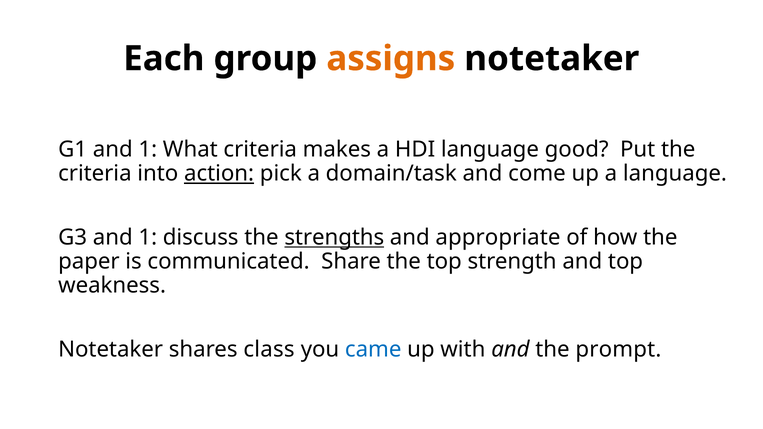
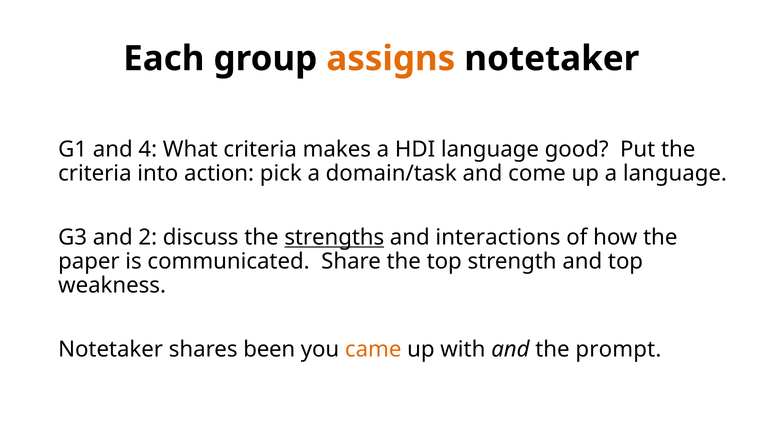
G1 and 1: 1 -> 4
action underline: present -> none
G3 and 1: 1 -> 2
appropriate: appropriate -> interactions
class: class -> been
came colour: blue -> orange
